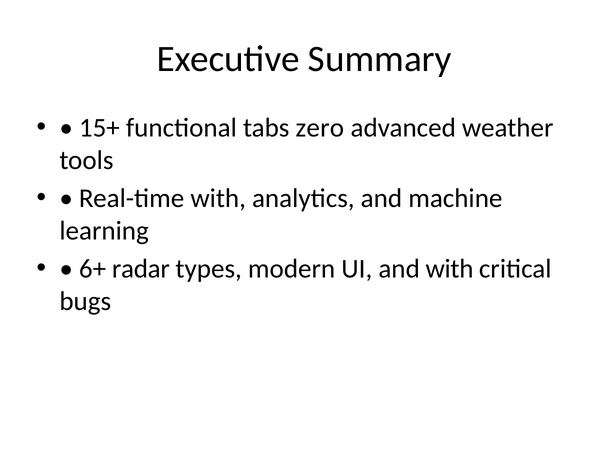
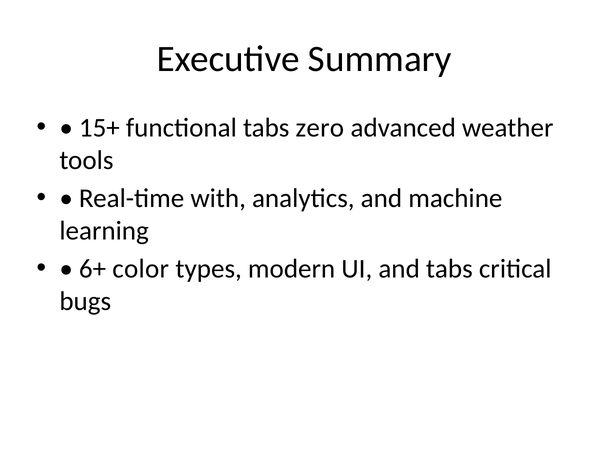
radar: radar -> color
and with: with -> tabs
